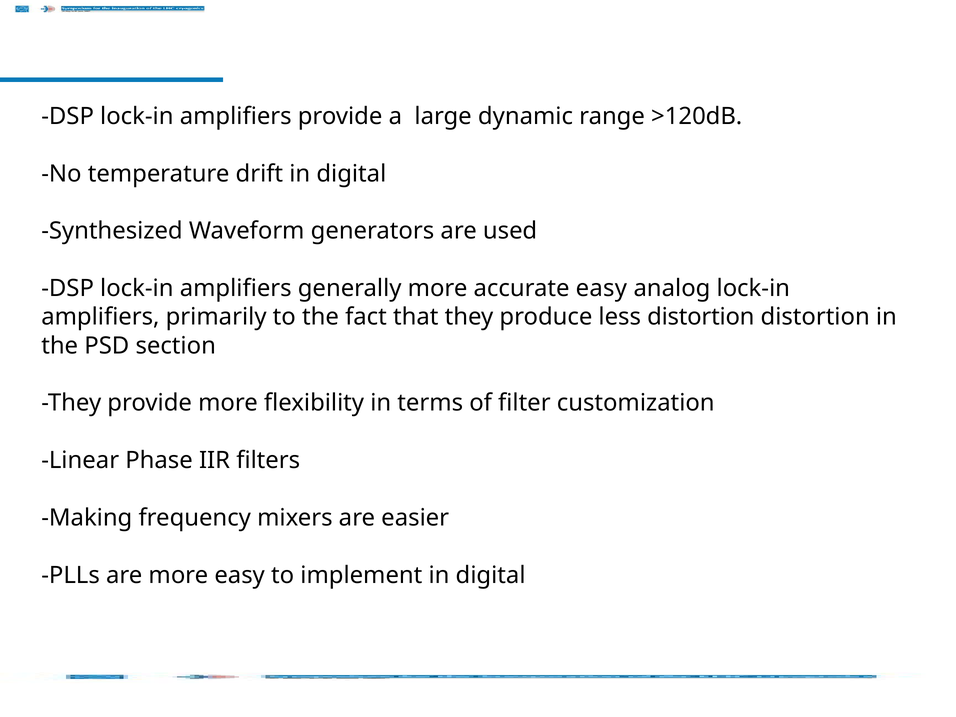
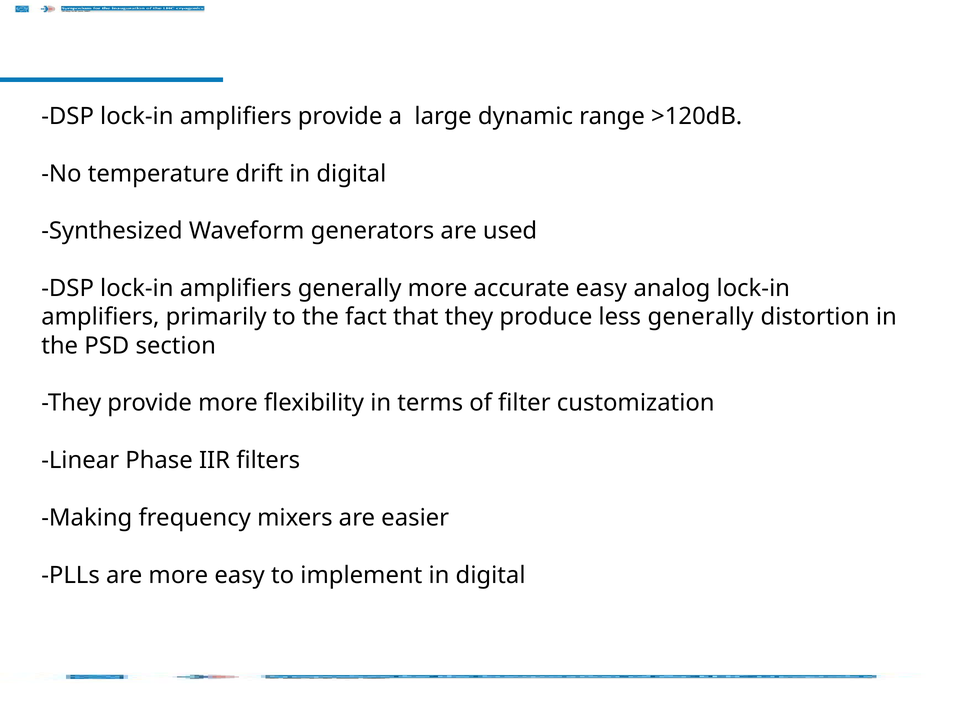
less distortion: distortion -> generally
